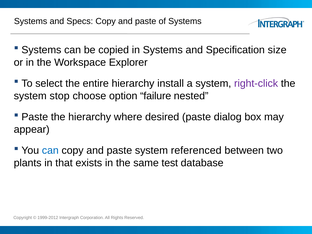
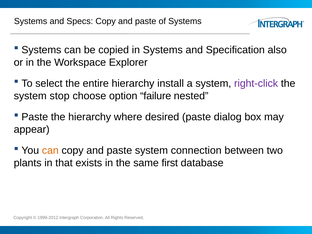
size: size -> also
can at (50, 151) colour: blue -> orange
referenced: referenced -> connection
test: test -> first
